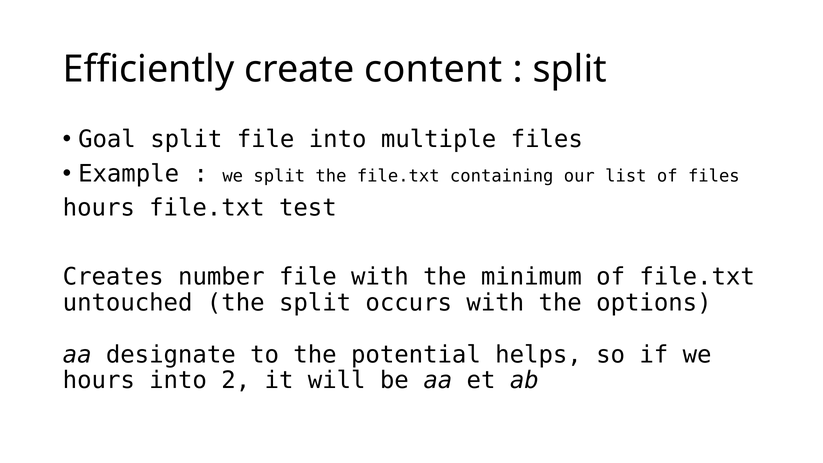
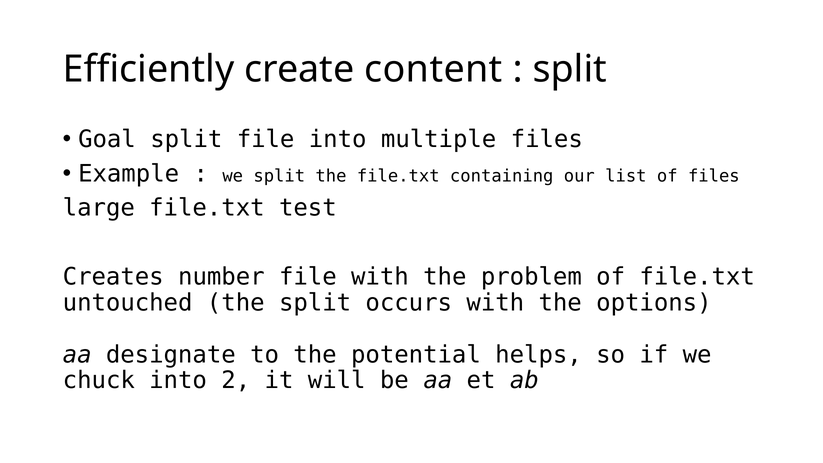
hours at (99, 208): hours -> large
minimum: minimum -> problem
hours at (99, 380): hours -> chuck
